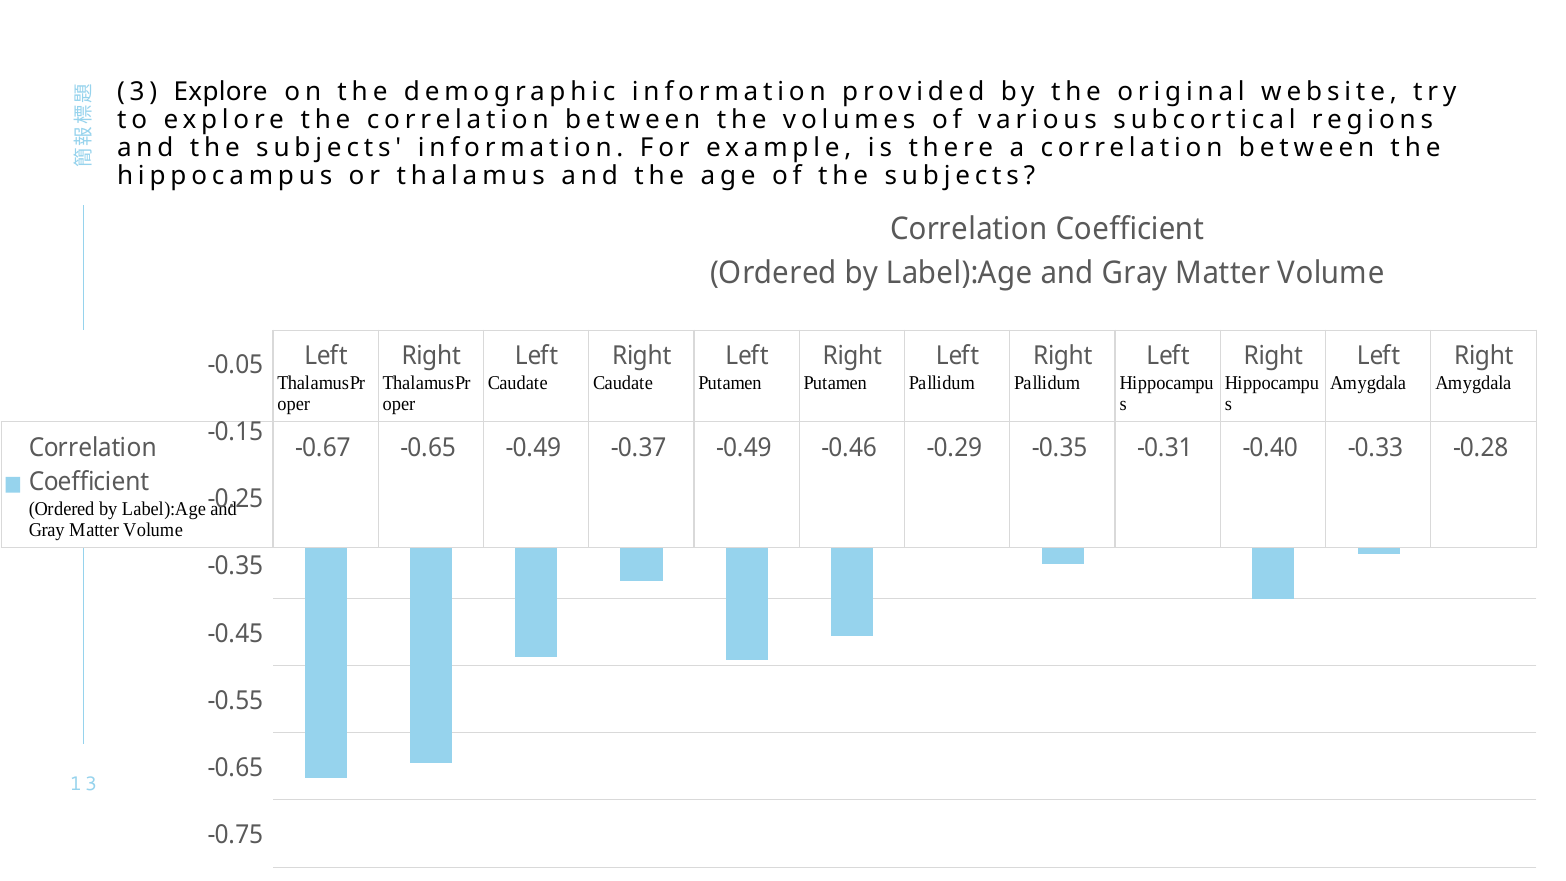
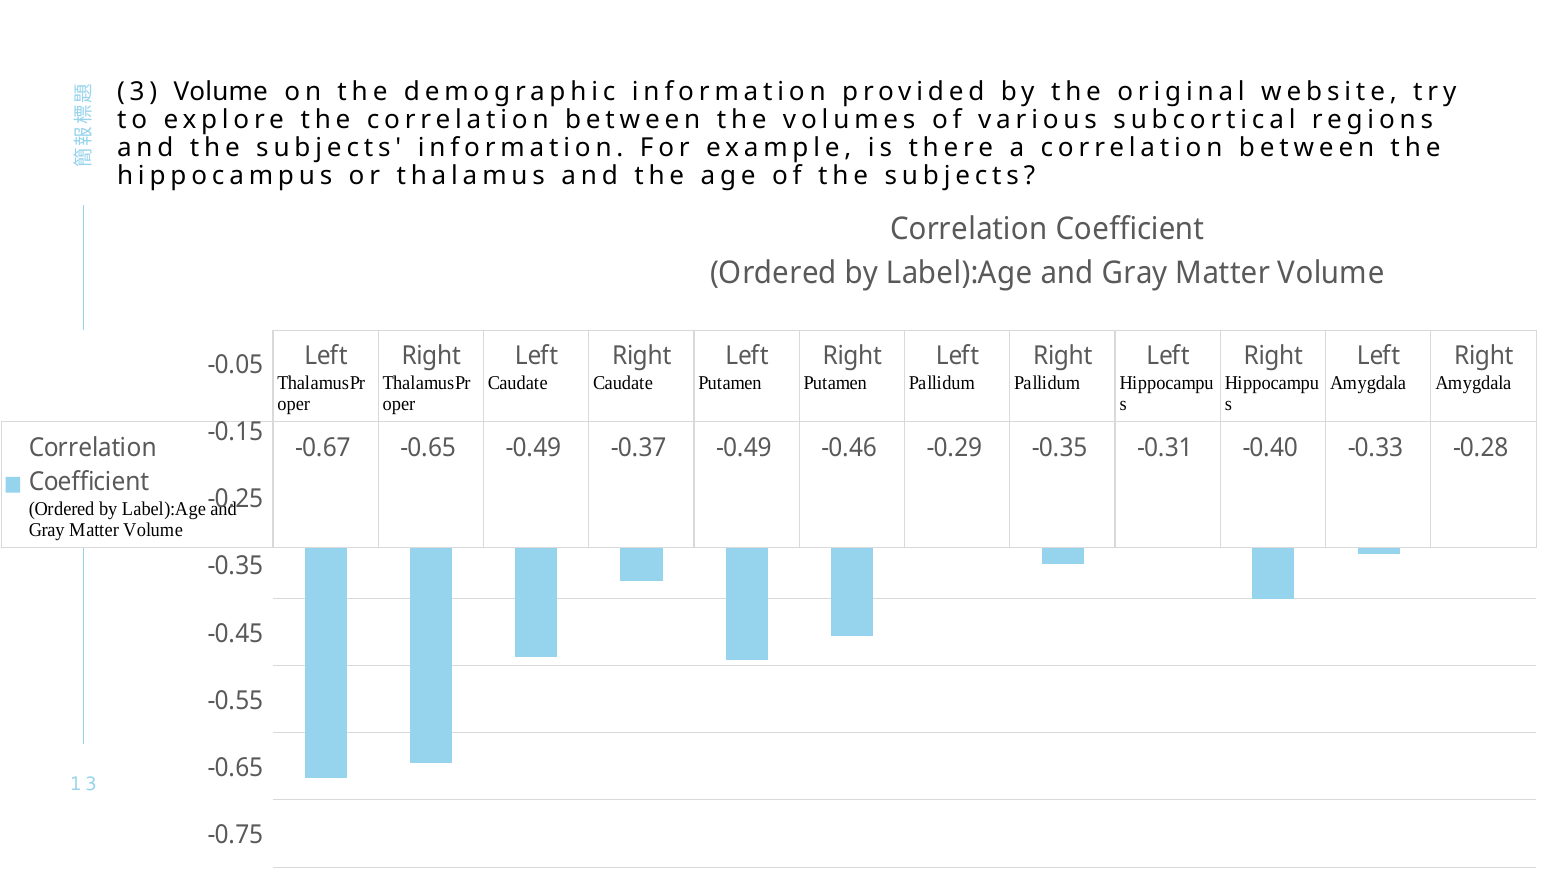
3 Explore: Explore -> Volume
